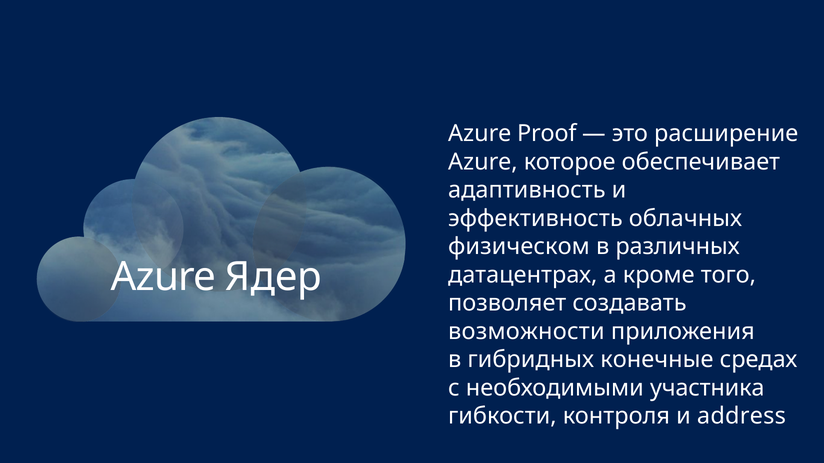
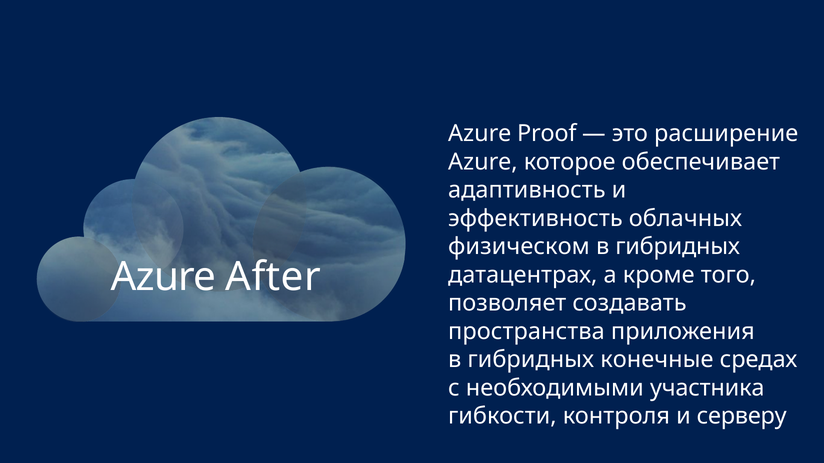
различных at (678, 247): различных -> гибридных
Ядер: Ядер -> After
возможности: возможности -> пространства
address: address -> серверу
